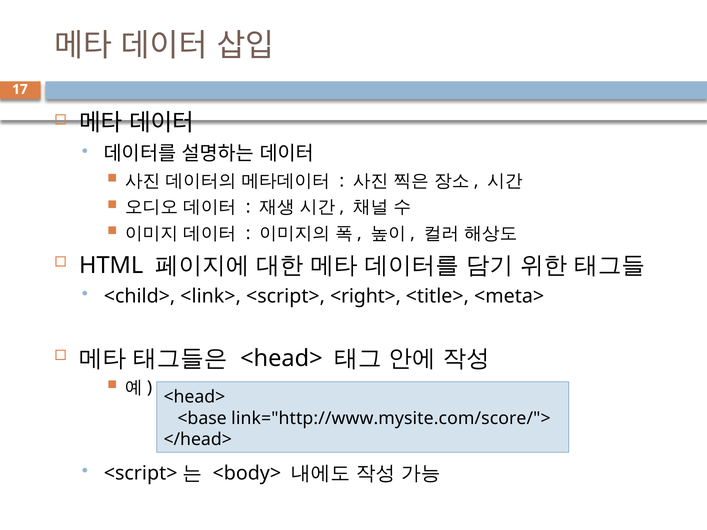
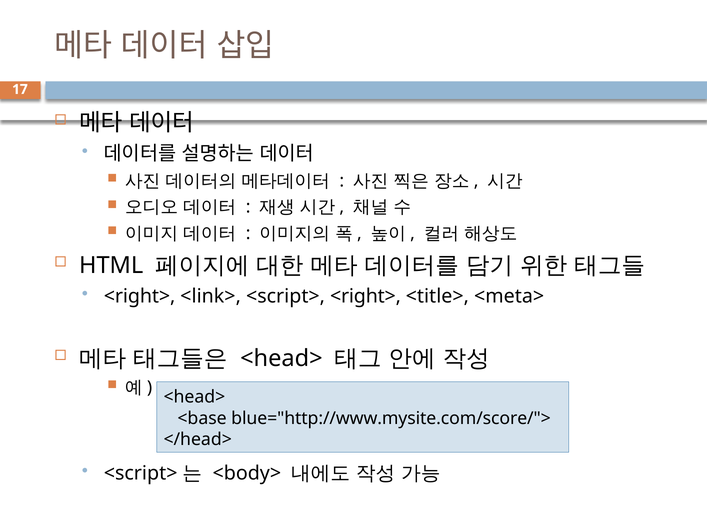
<child> at (140, 296): <child> -> <right>
link="http://www.mysite.com/score/">: link="http://www.mysite.com/score/"> -> blue="http://www.mysite.com/score/">
